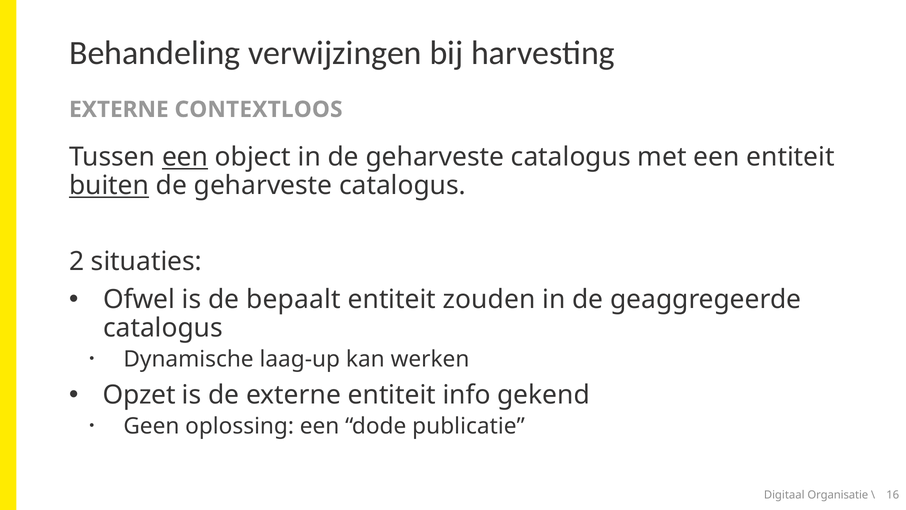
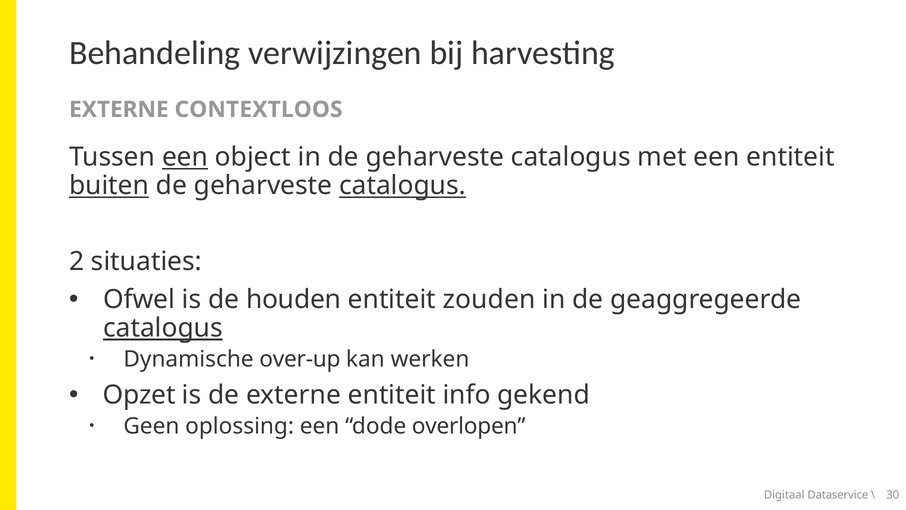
catalogus at (403, 186) underline: none -> present
bepaalt: bepaalt -> houden
catalogus at (163, 328) underline: none -> present
laag-up: laag-up -> over-up
publicatie: publicatie -> overlopen
Organisatie: Organisatie -> Dataservice
16: 16 -> 30
